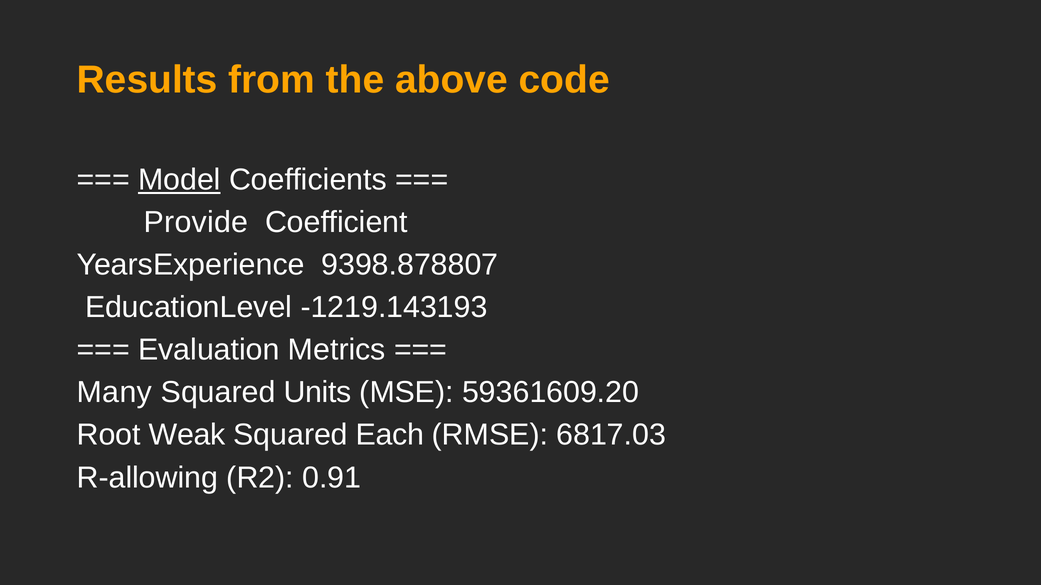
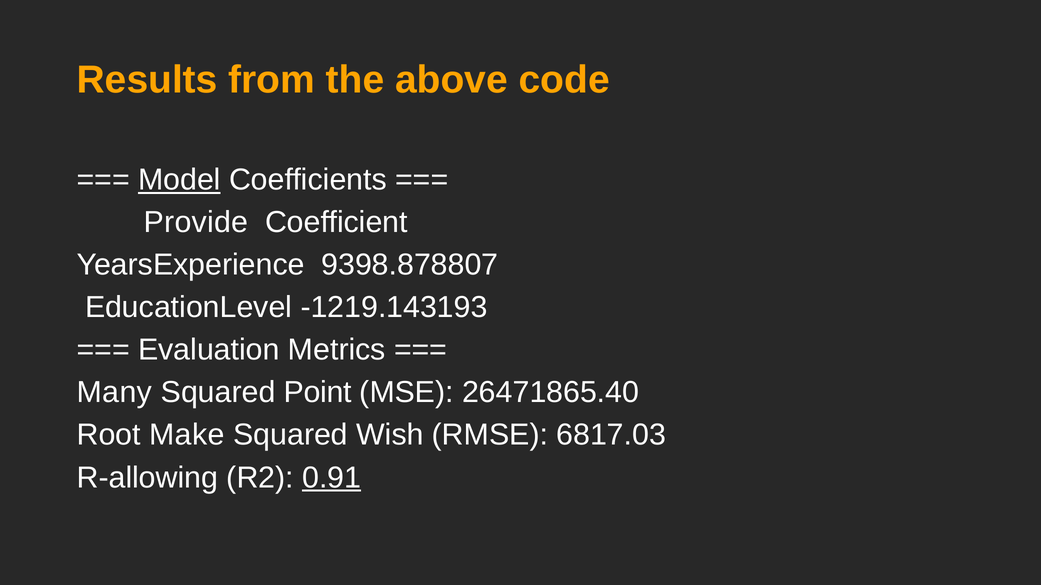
Units: Units -> Point
59361609.20: 59361609.20 -> 26471865.40
Weak: Weak -> Make
Each: Each -> Wish
0.91 underline: none -> present
